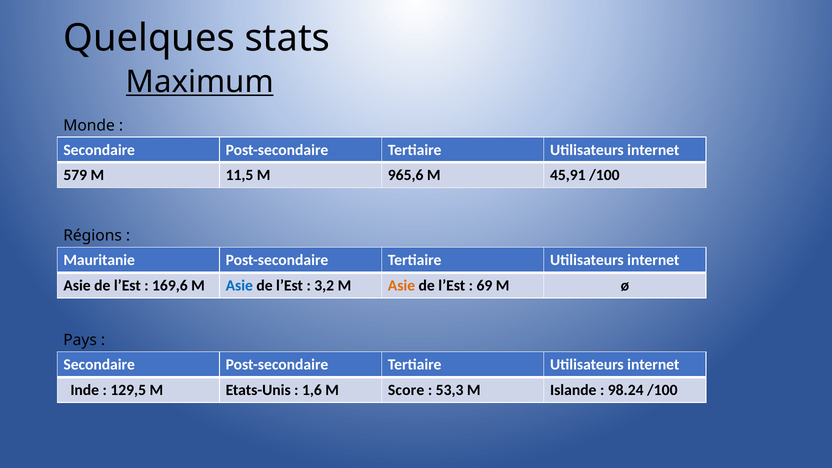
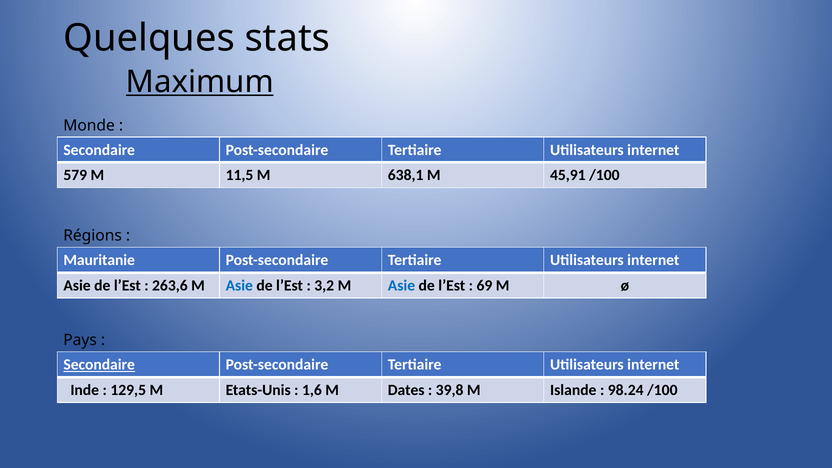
965,6: 965,6 -> 638,1
169,6: 169,6 -> 263,6
Asie at (401, 285) colour: orange -> blue
Secondaire at (99, 365) underline: none -> present
Score: Score -> Dates
53,3: 53,3 -> 39,8
